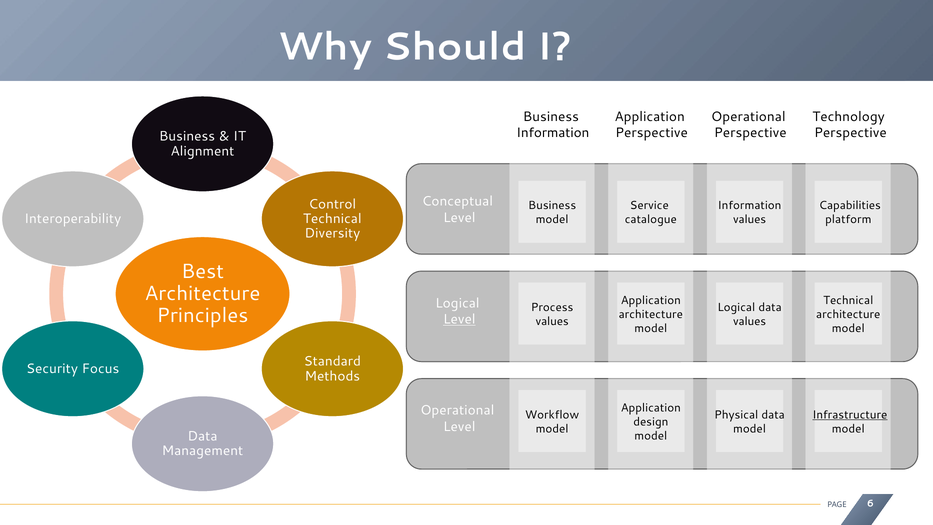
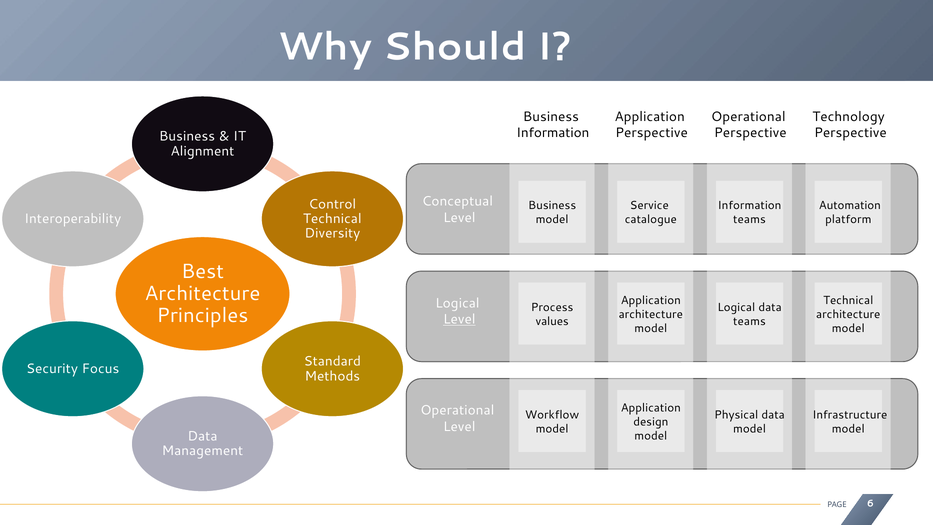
Capabilities: Capabilities -> Automation
values at (750, 220): values -> teams
values at (750, 321): values -> teams
Infrastructure underline: present -> none
